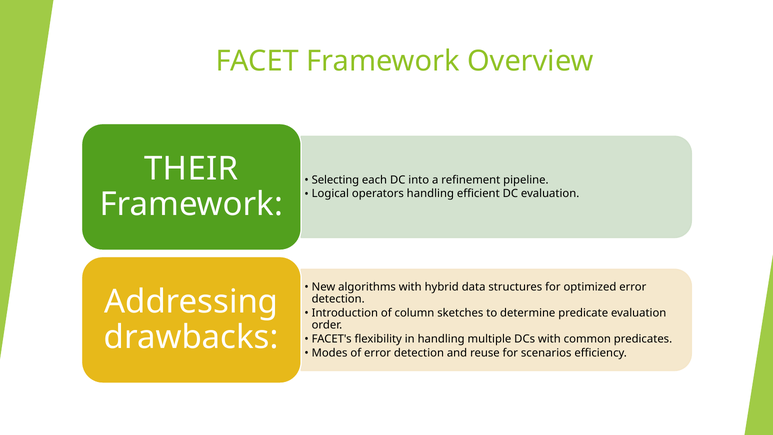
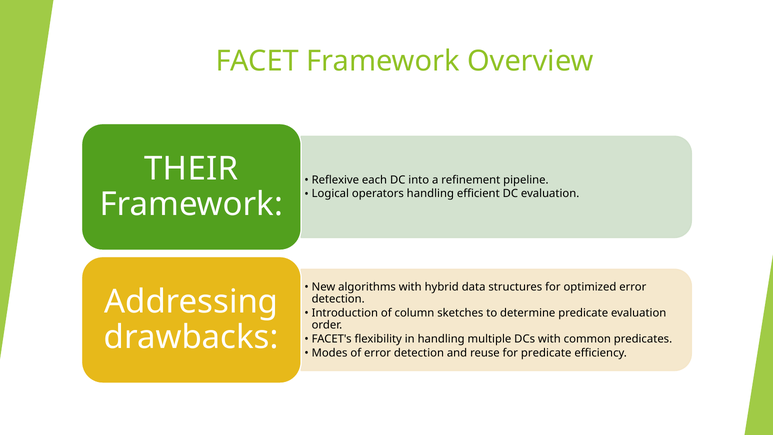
Selecting: Selecting -> Reflexive
for scenarios: scenarios -> predicate
